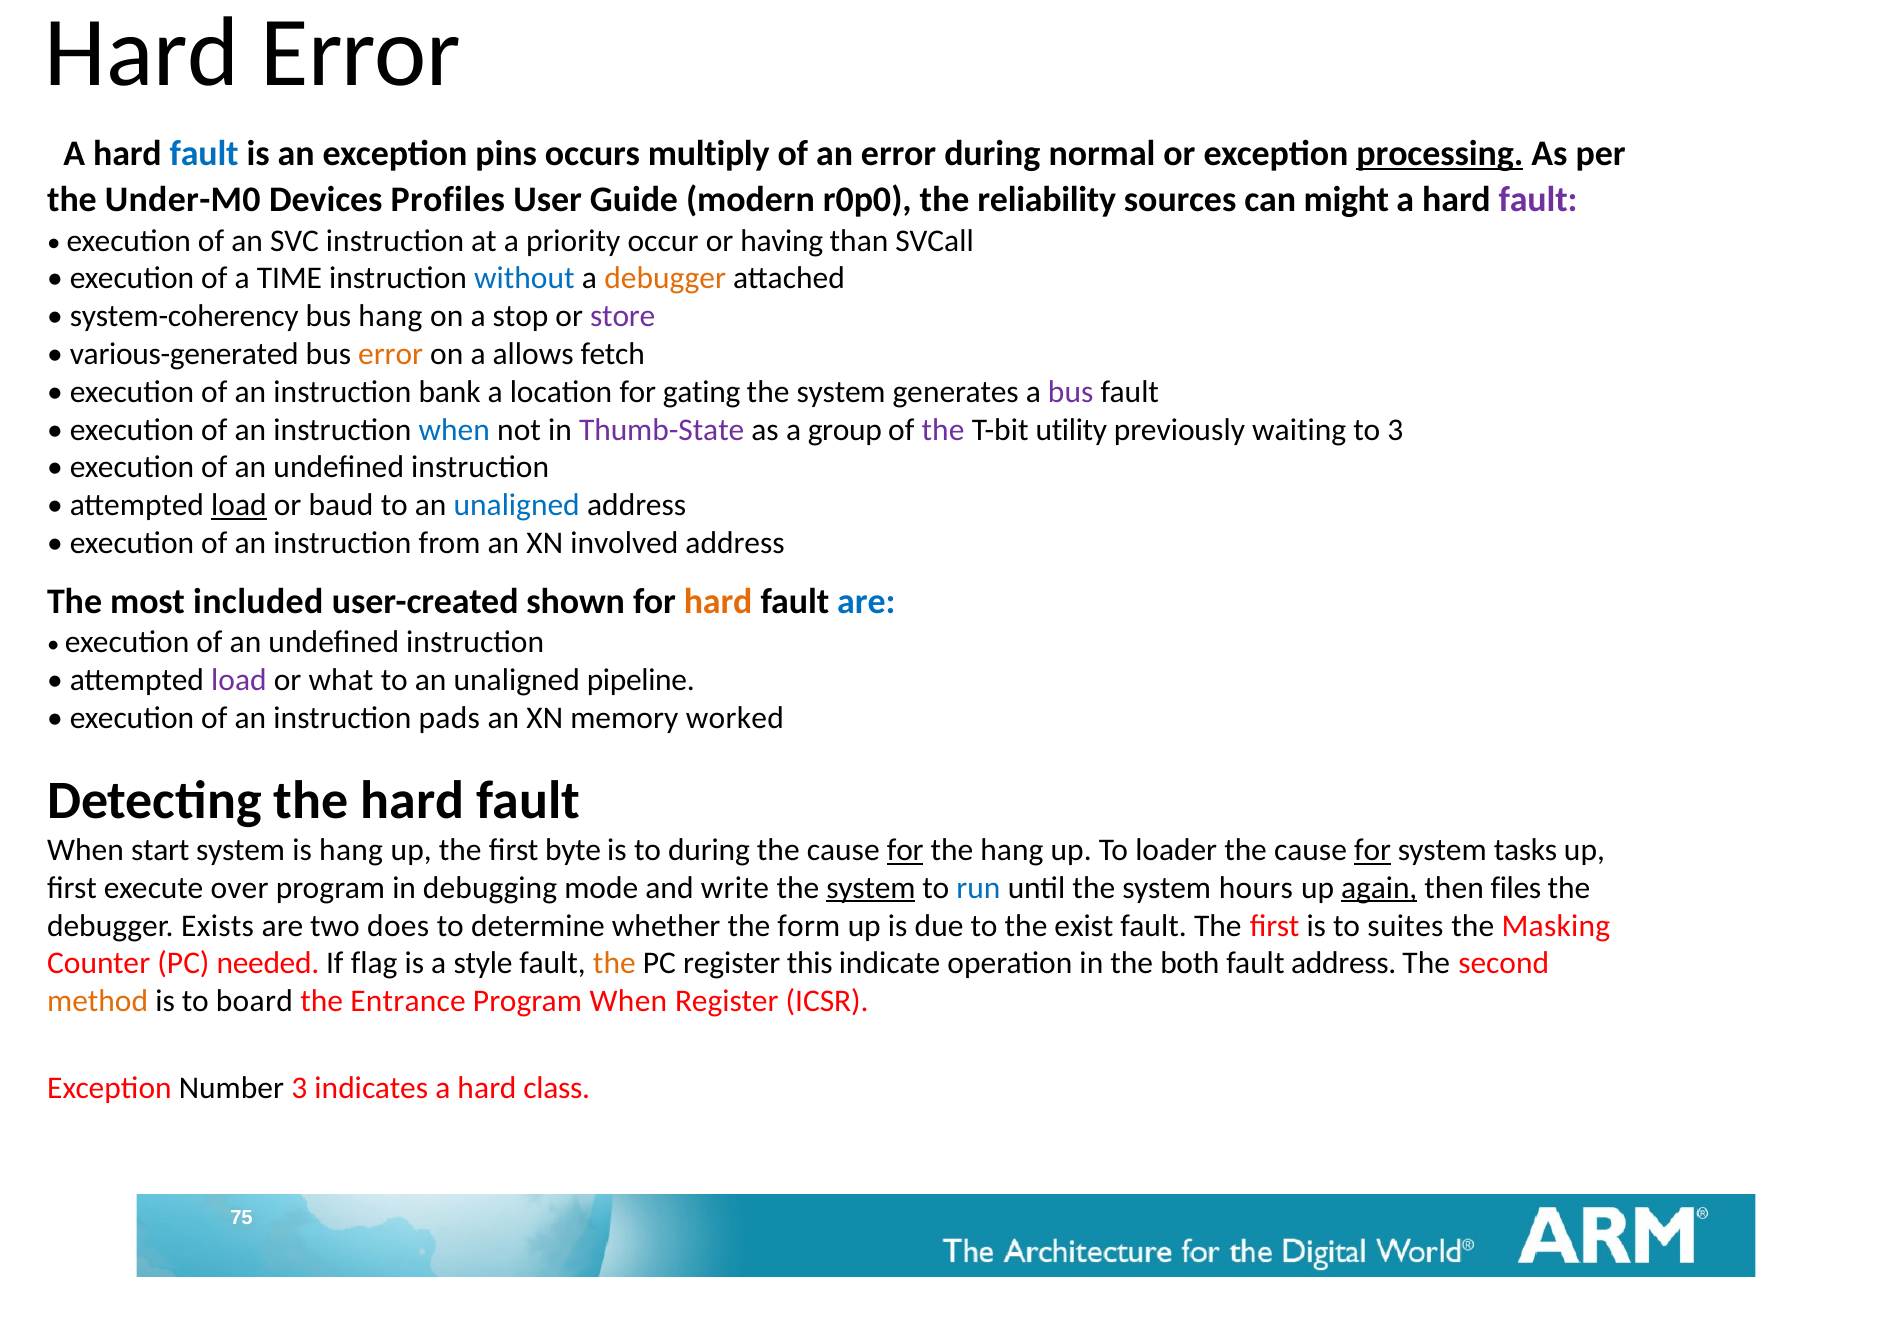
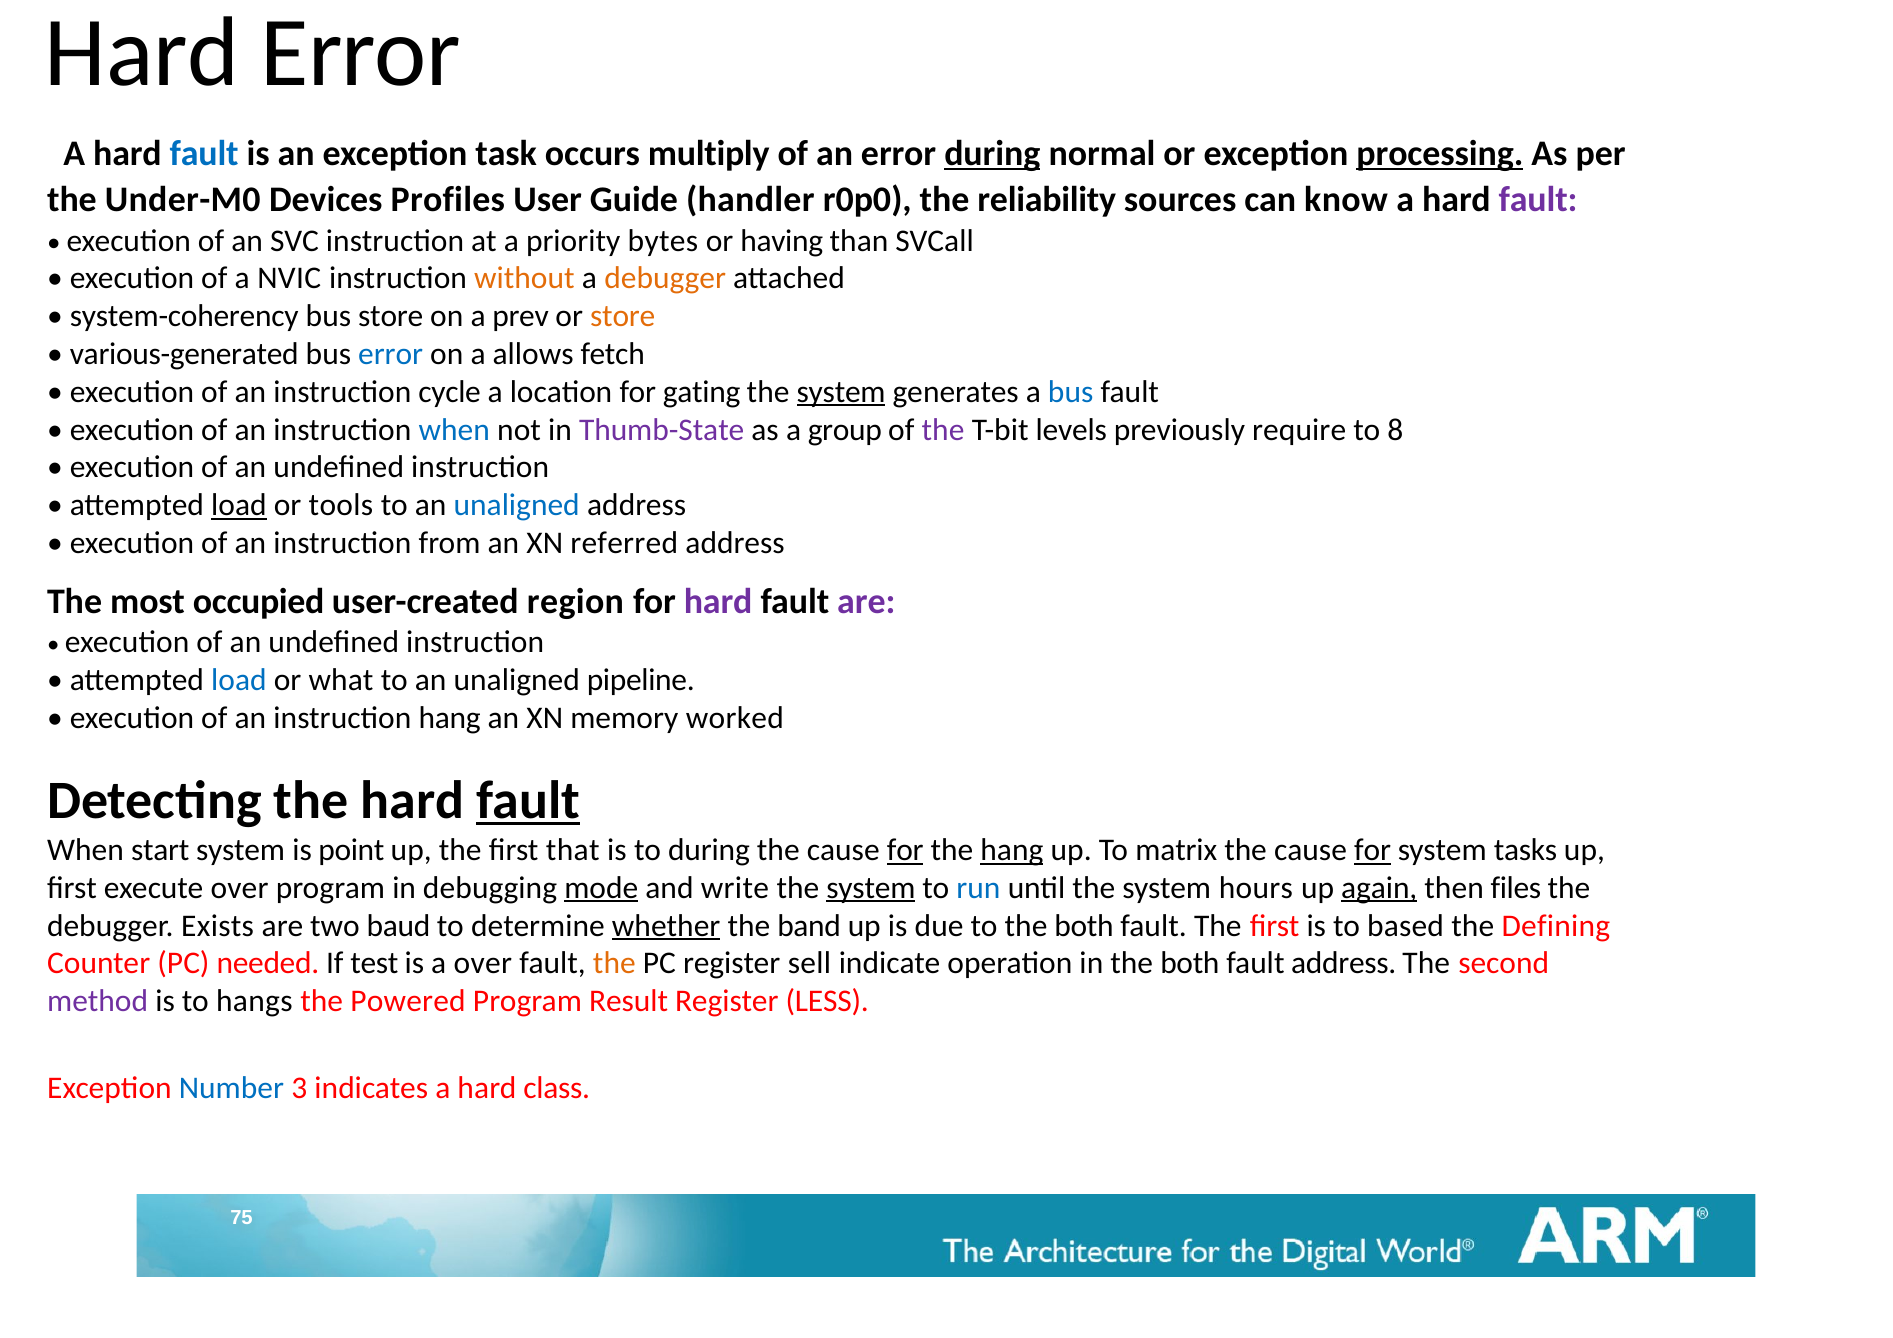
pins: pins -> task
during at (992, 153) underline: none -> present
modern: modern -> handler
might: might -> know
occur: occur -> bytes
TIME: TIME -> NVIC
without colour: blue -> orange
bus hang: hang -> store
stop: stop -> prev
store at (623, 316) colour: purple -> orange
error at (391, 354) colour: orange -> blue
bank: bank -> cycle
system at (841, 392) underline: none -> present
bus at (1071, 392) colour: purple -> blue
utility: utility -> levels
waiting: waiting -> require
to 3: 3 -> 8
baud: baud -> tools
involved: involved -> referred
included: included -> occupied
shown: shown -> region
hard at (718, 601) colour: orange -> purple
are at (866, 601) colour: blue -> purple
load at (239, 680) colour: purple -> blue
instruction pads: pads -> hang
fault at (528, 800) underline: none -> present
is hang: hang -> point
byte: byte -> that
hang at (1012, 850) underline: none -> present
loader: loader -> matrix
mode underline: none -> present
does: does -> baud
whether underline: none -> present
form: form -> band
to the exist: exist -> both
suites: suites -> based
Masking: Masking -> Defining
flag: flag -> test
a style: style -> over
this: this -> sell
method colour: orange -> purple
board: board -> hangs
Entrance: Entrance -> Powered
Program When: When -> Result
ICSR: ICSR -> LESS
Number colour: black -> blue
